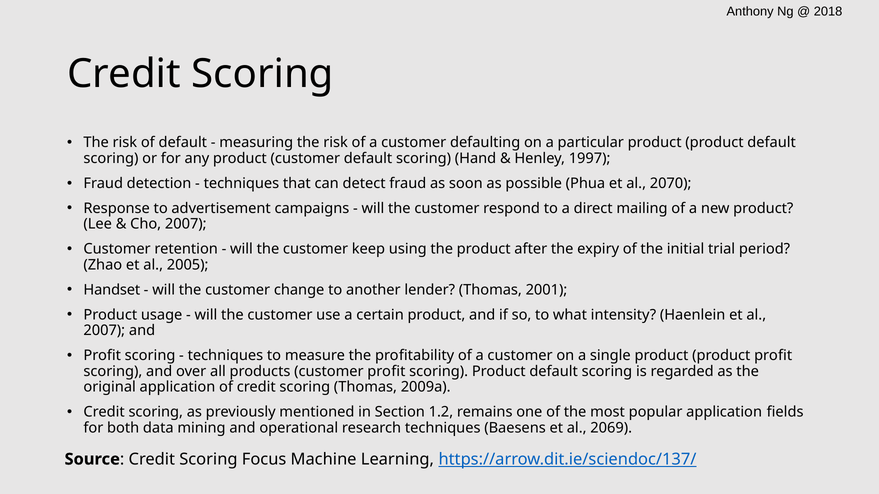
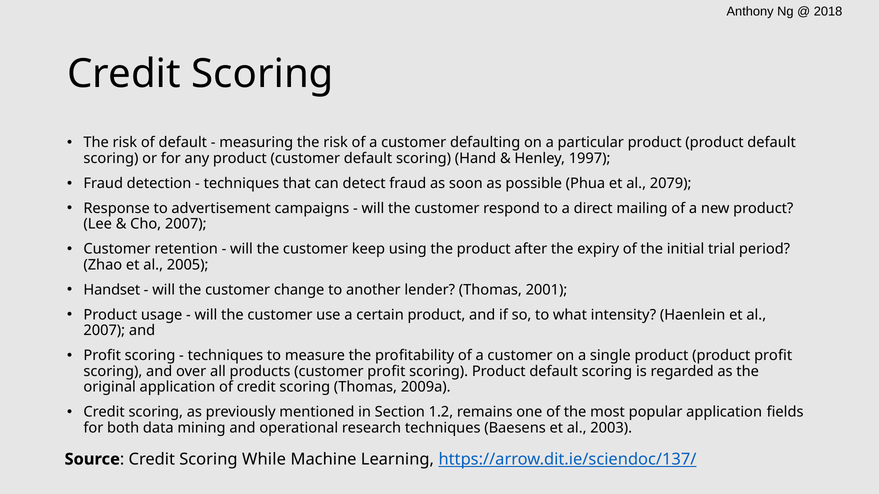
2070: 2070 -> 2079
2069: 2069 -> 2003
Focus: Focus -> While
